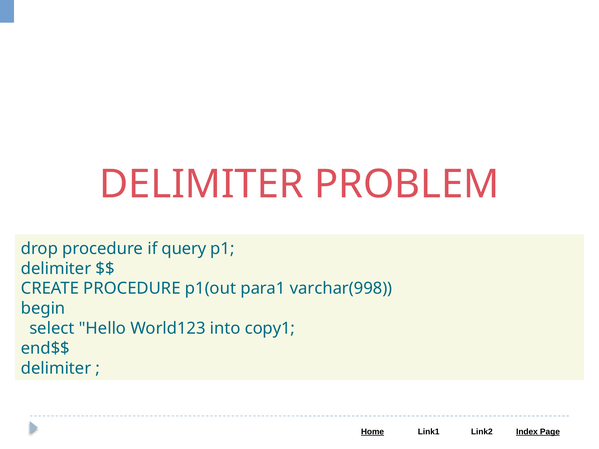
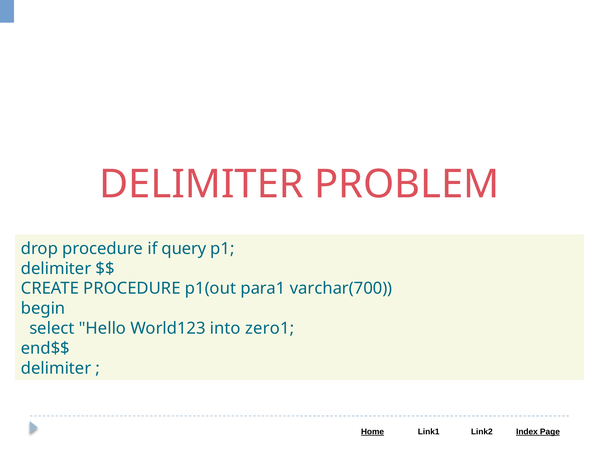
varchar(998: varchar(998 -> varchar(700
copy1: copy1 -> zero1
